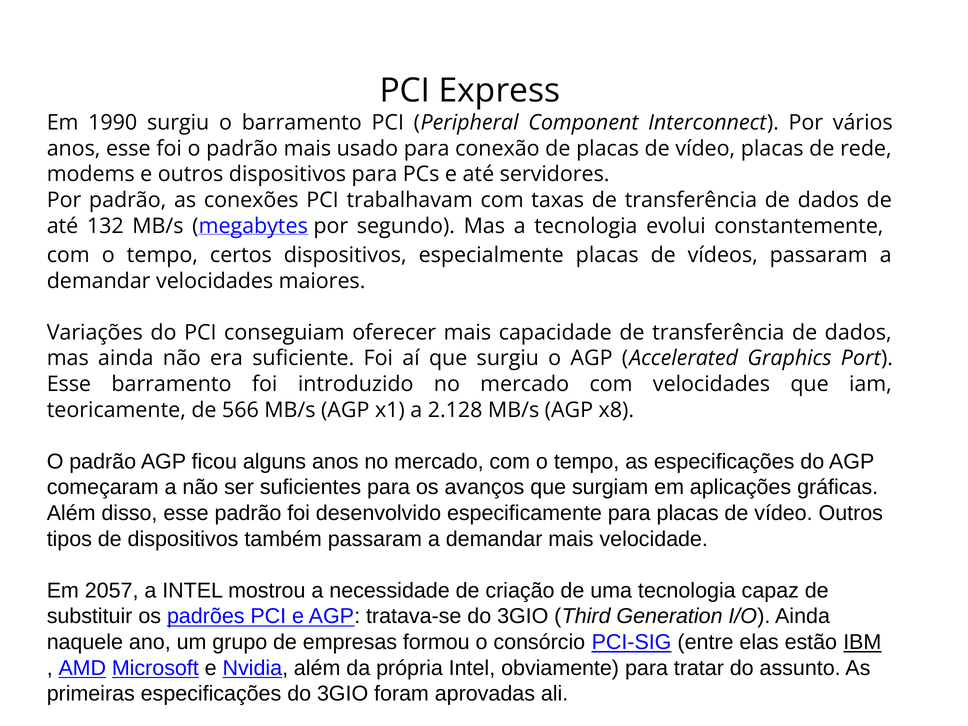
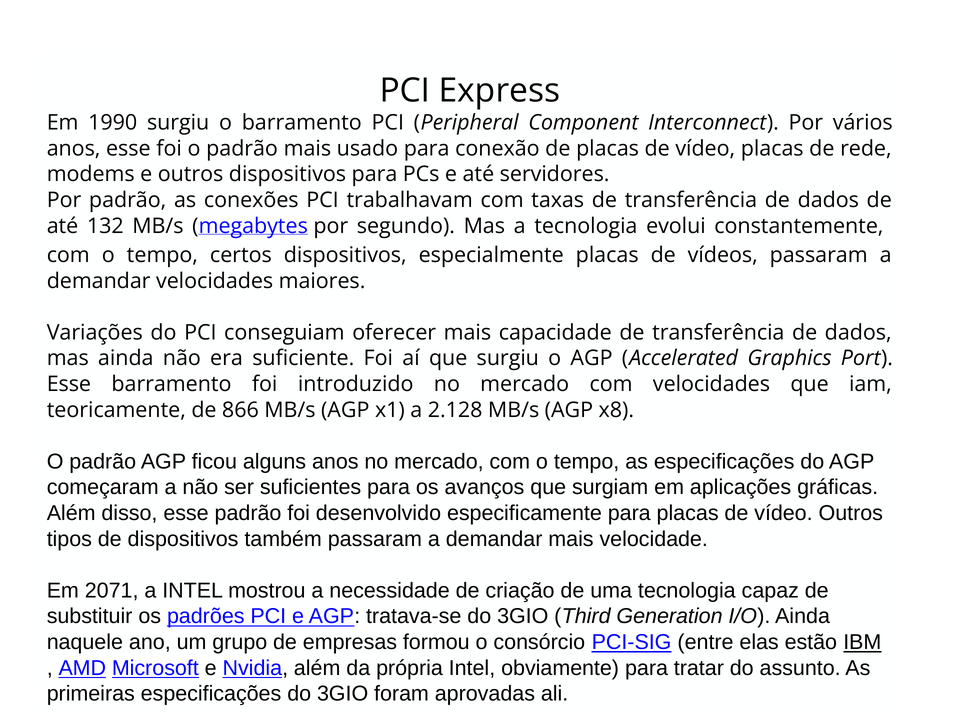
566: 566 -> 866
2057: 2057 -> 2071
